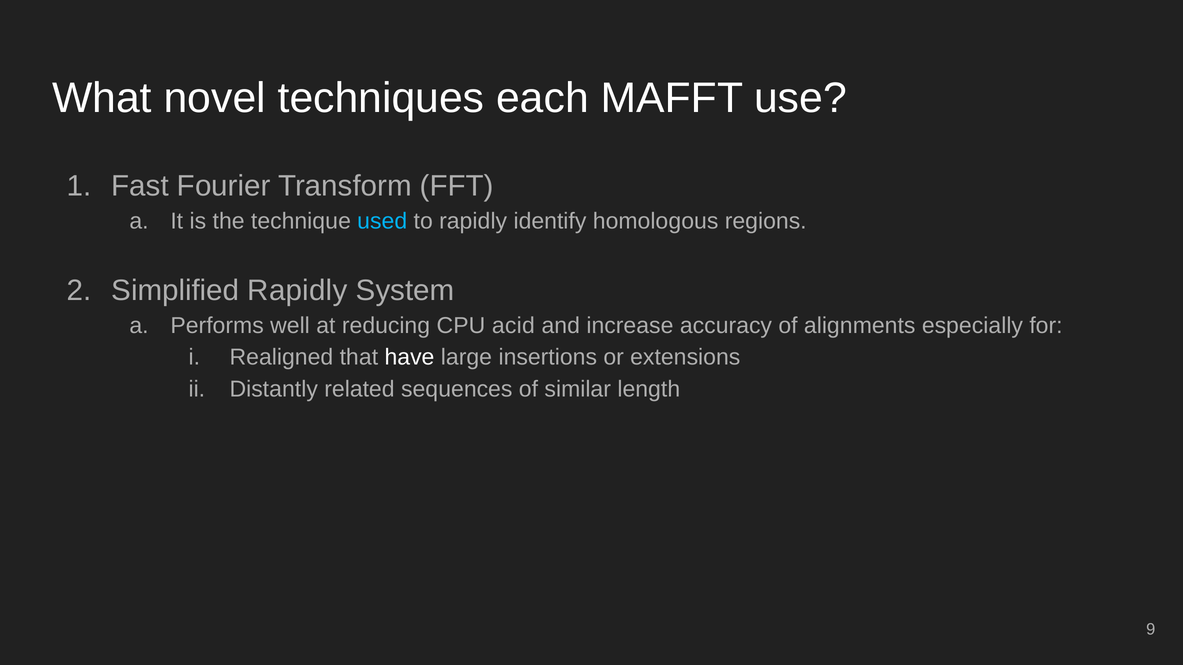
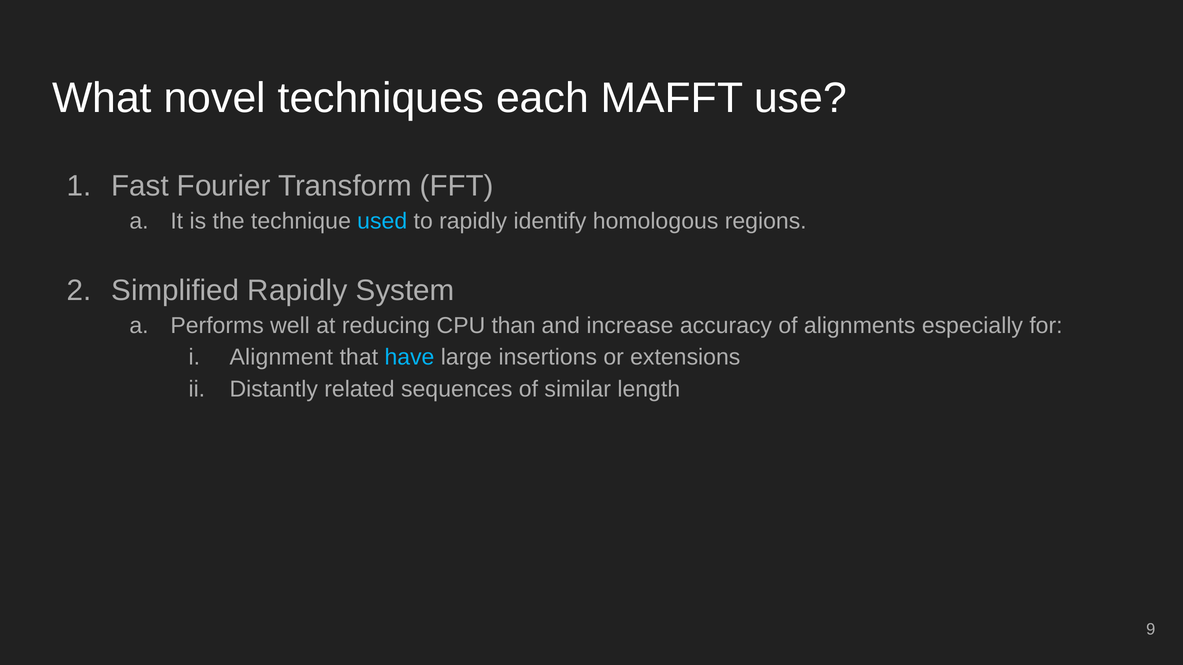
acid: acid -> than
Realigned: Realigned -> Alignment
have colour: white -> light blue
